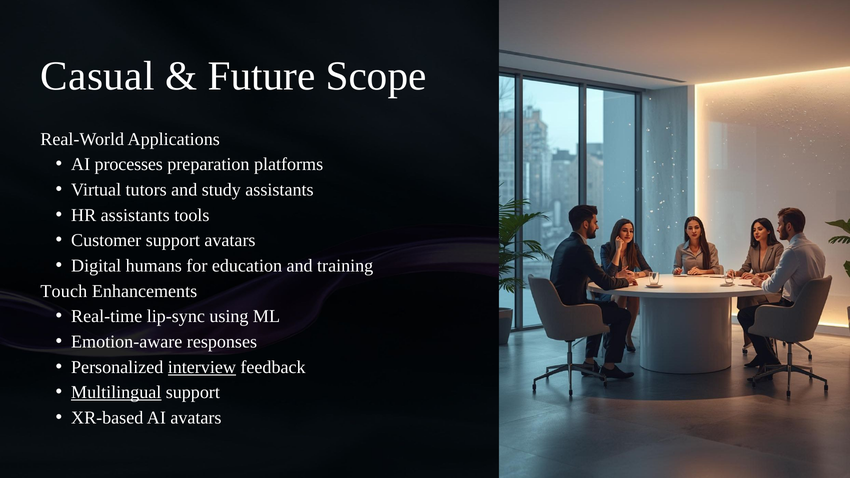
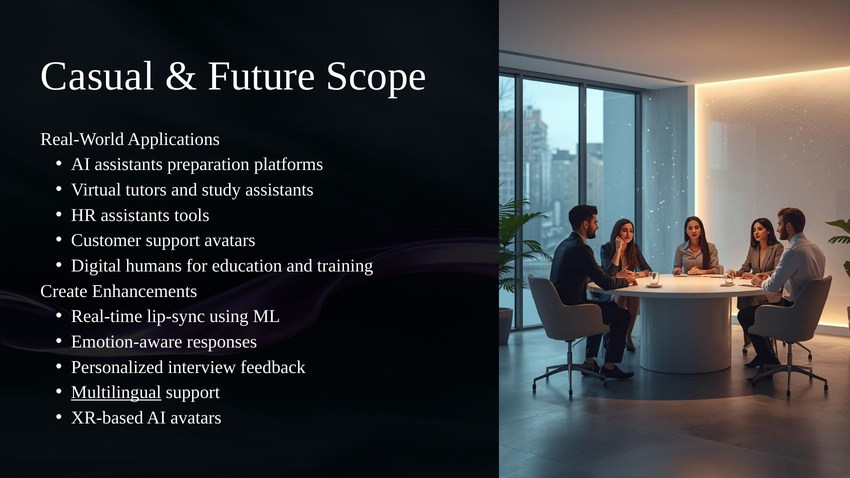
AI processes: processes -> assistants
Touch: Touch -> Create
interview underline: present -> none
